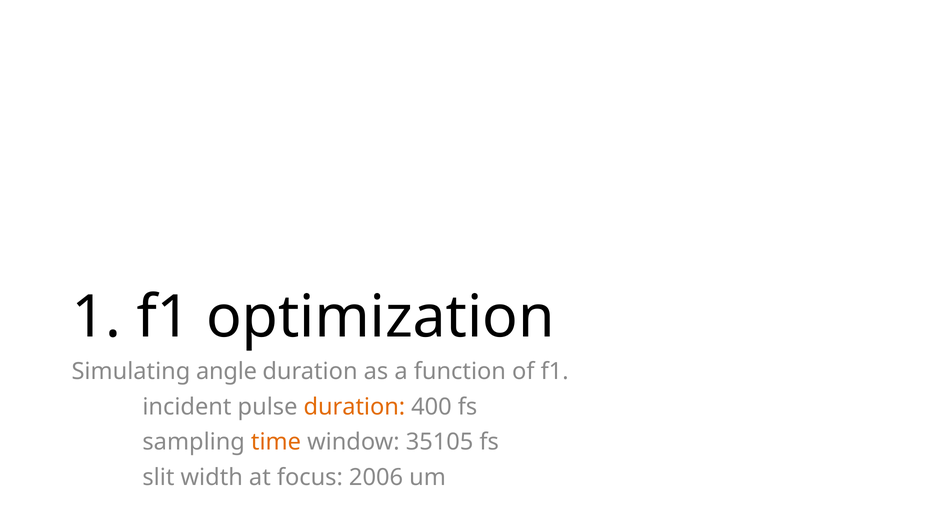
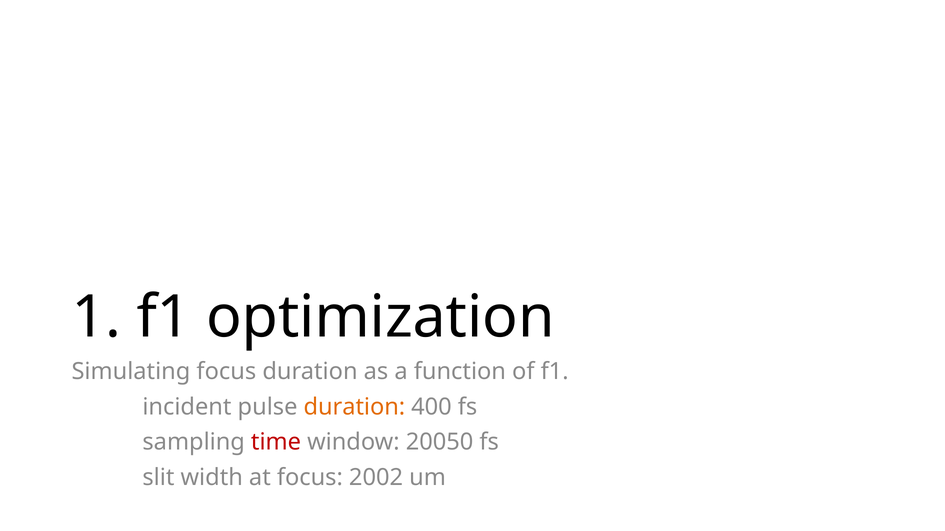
Simulating angle: angle -> focus
time colour: orange -> red
35105: 35105 -> 20050
2006: 2006 -> 2002
